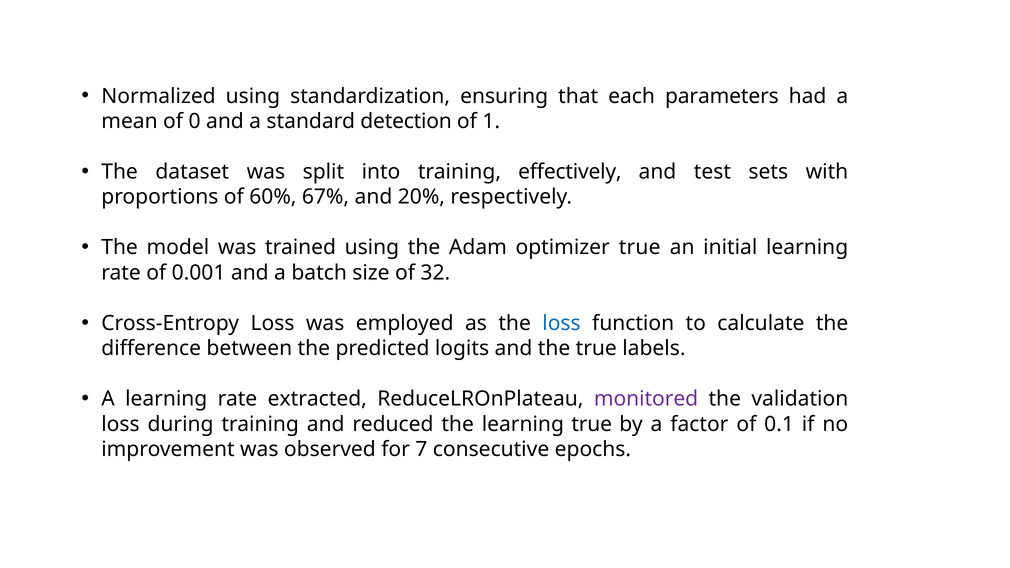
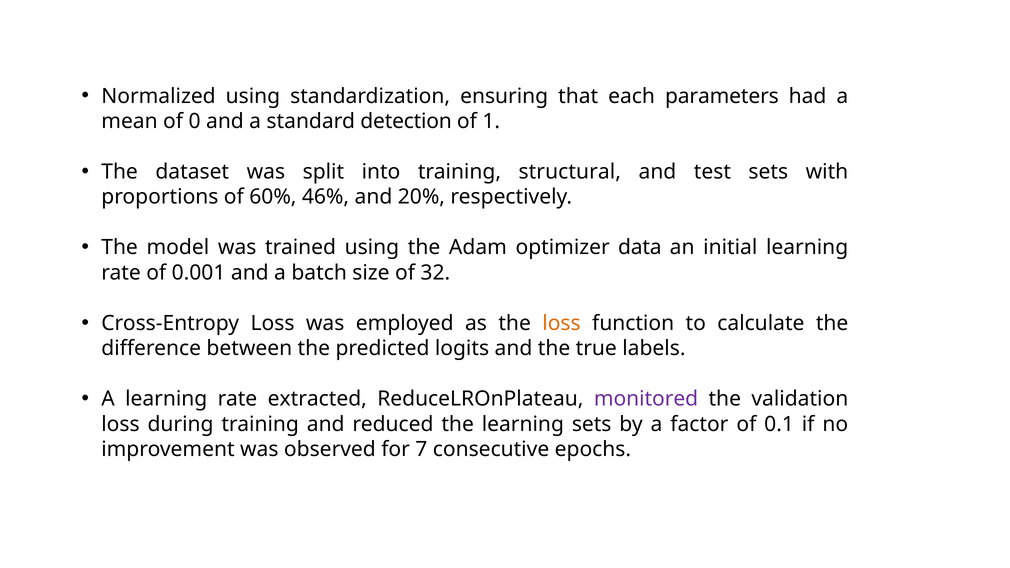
effectively: effectively -> structural
67%: 67% -> 46%
optimizer true: true -> data
loss at (562, 323) colour: blue -> orange
learning true: true -> sets
